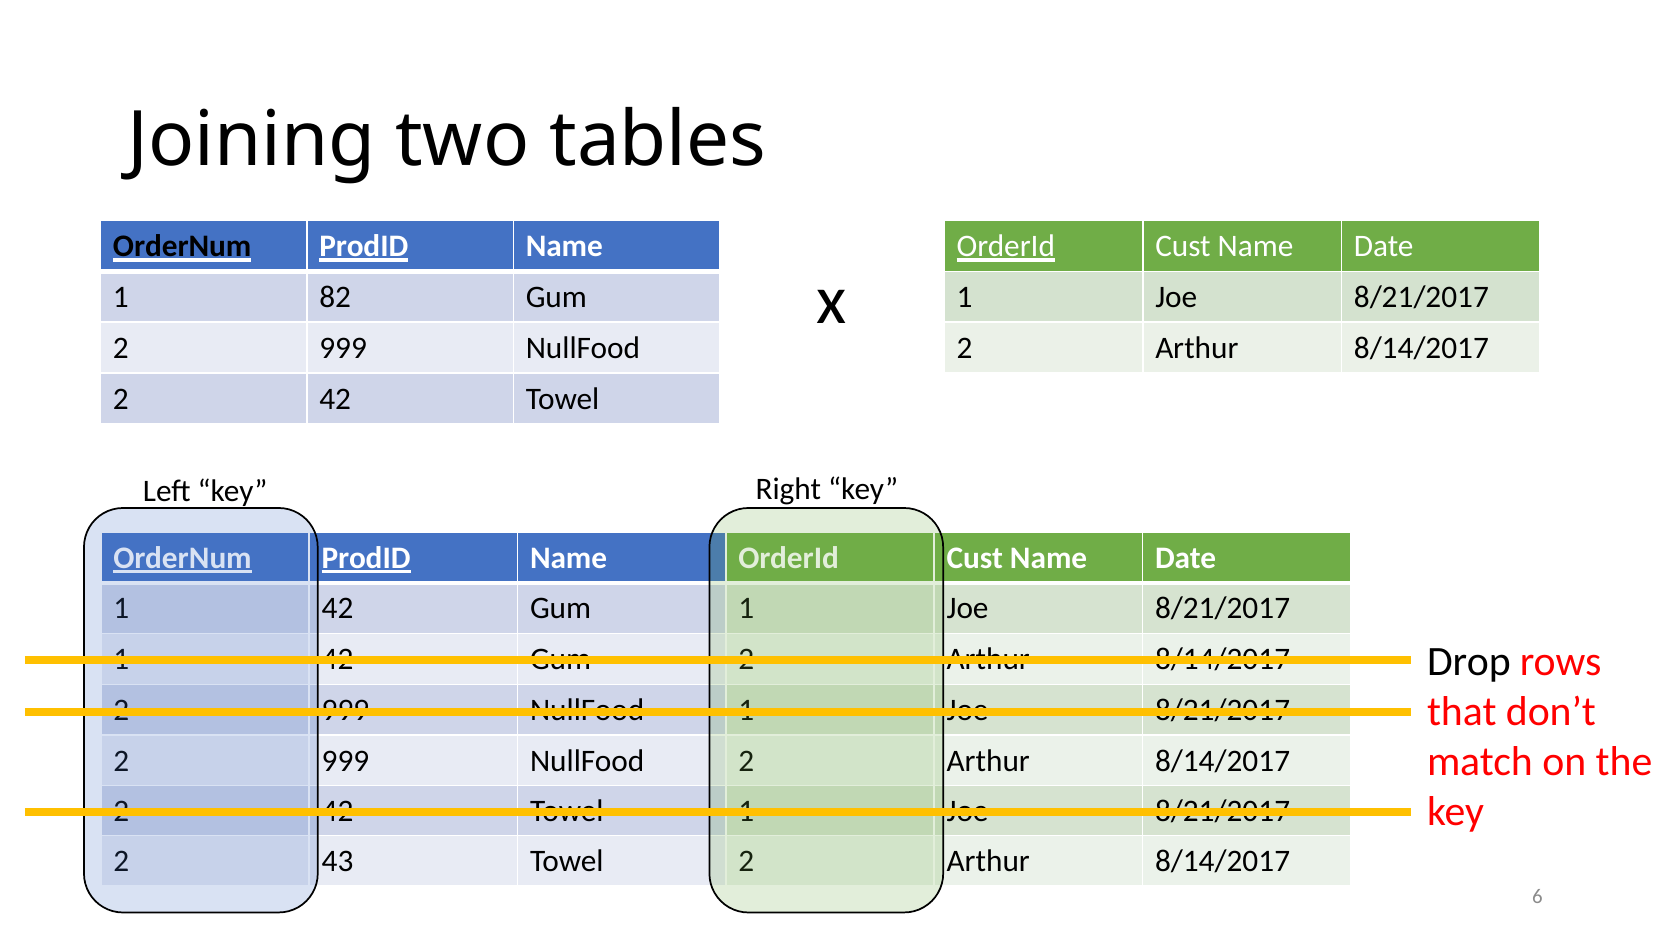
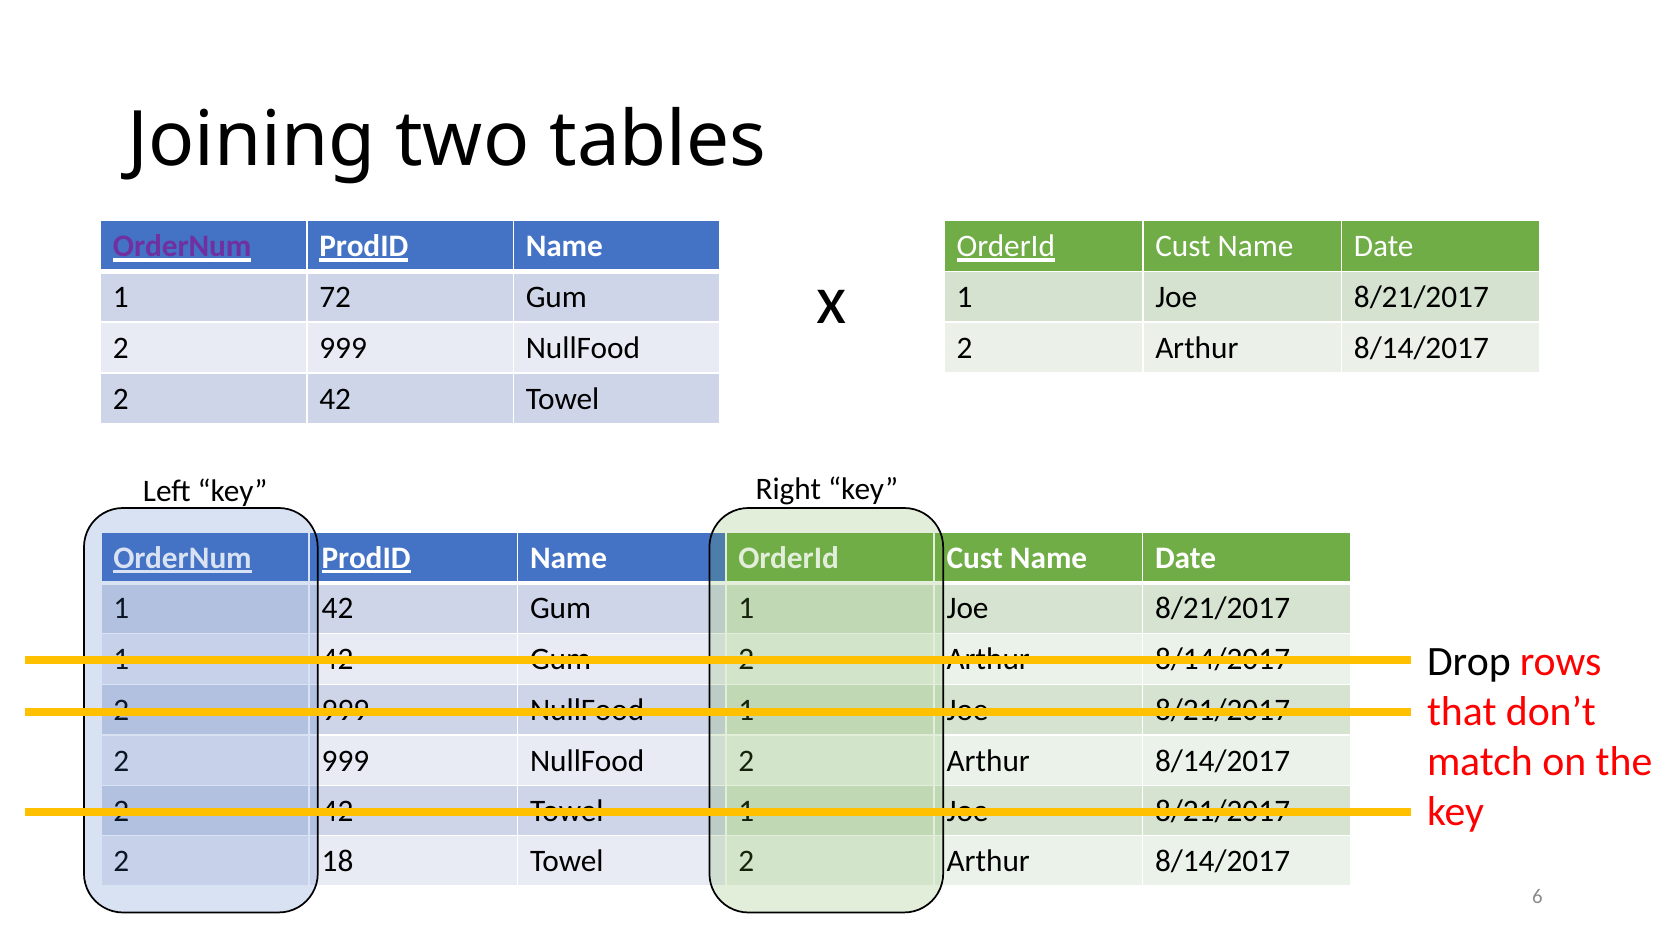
OrderNum at (182, 246) colour: black -> purple
82: 82 -> 72
43: 43 -> 18
